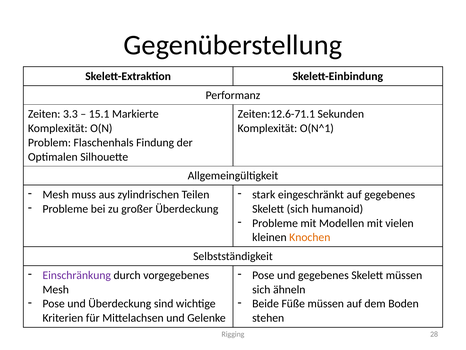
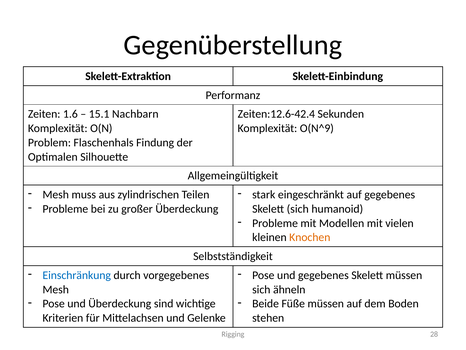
3.3: 3.3 -> 1.6
Markierte: Markierte -> Nachbarn
Zeiten:12.6-71.1: Zeiten:12.6-71.1 -> Zeiten:12.6-42.4
O(N^1: O(N^1 -> O(N^9
Einschränkung colour: purple -> blue
